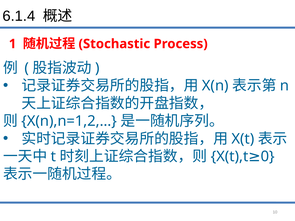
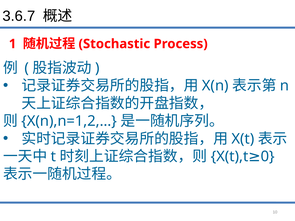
6.1.4: 6.1.4 -> 3.6.7
